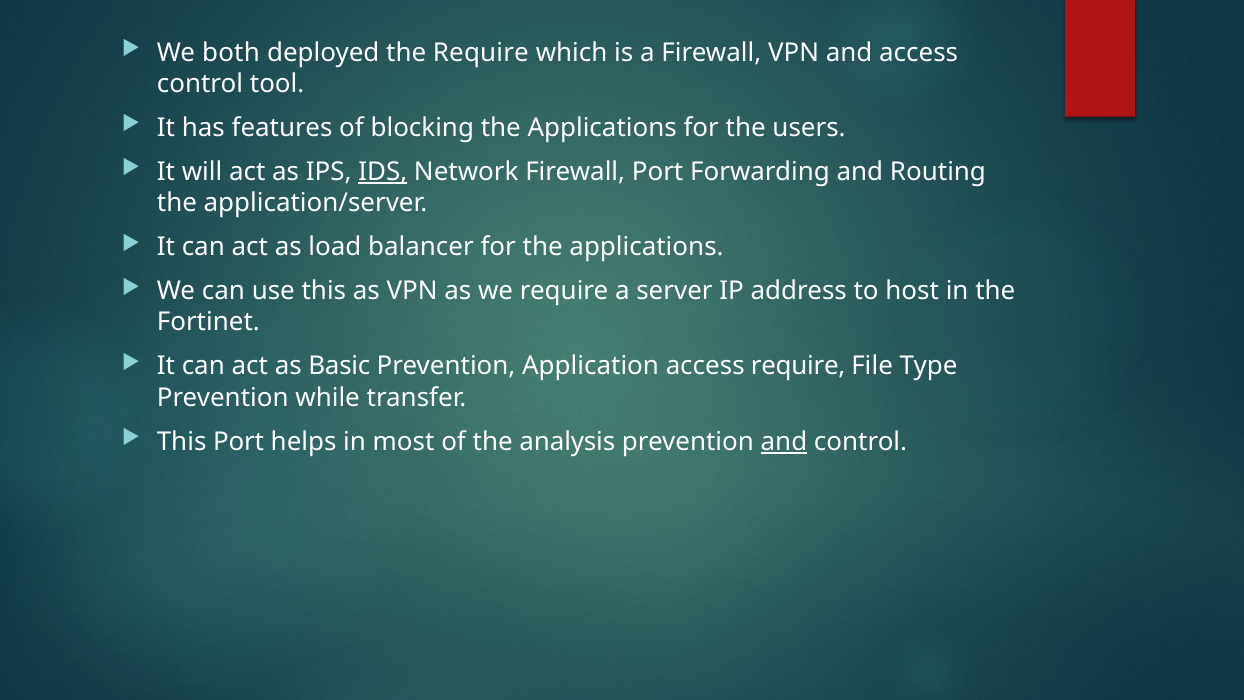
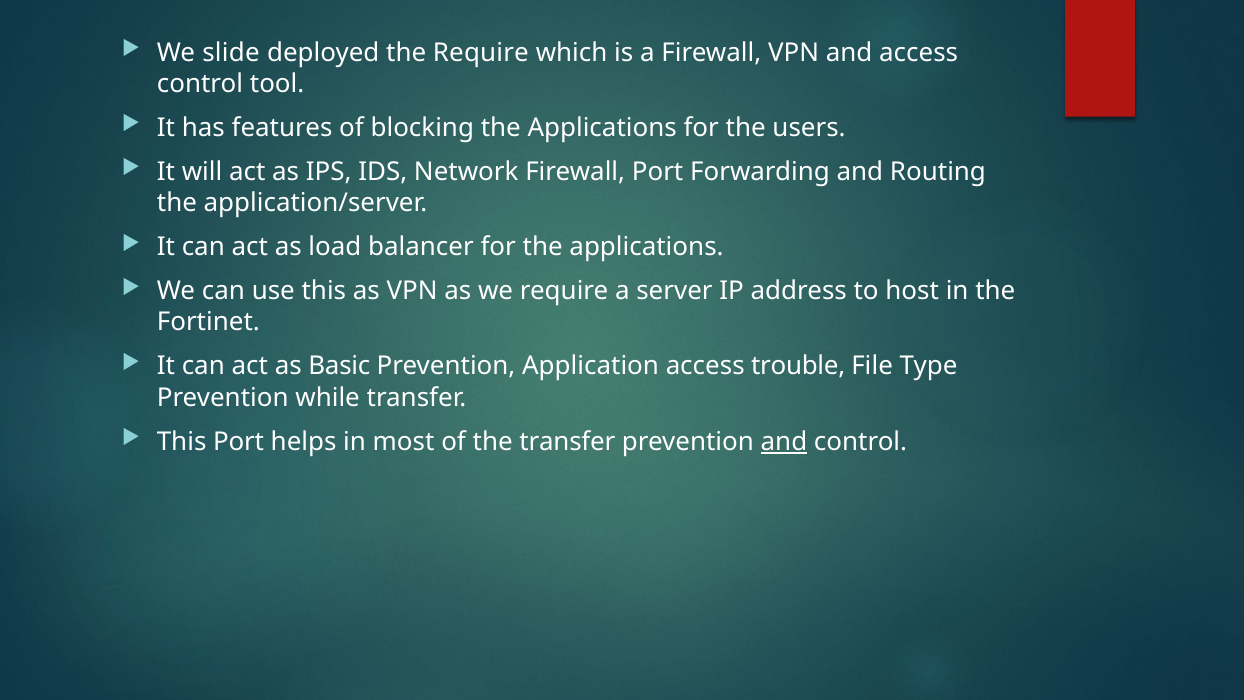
both: both -> slide
IDS underline: present -> none
access require: require -> trouble
the analysis: analysis -> transfer
